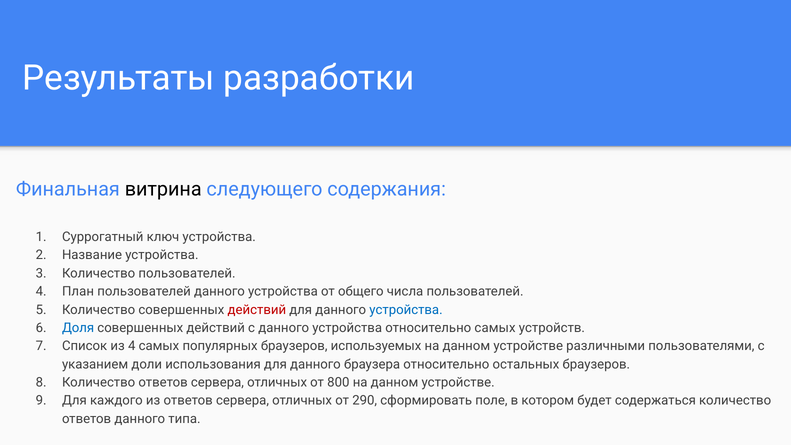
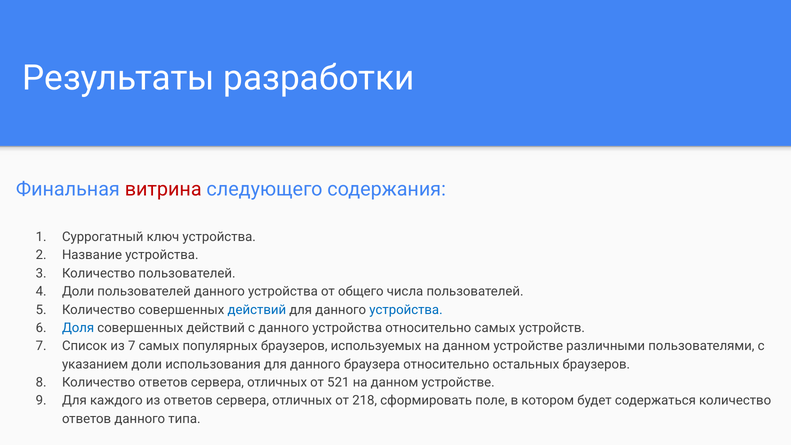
витрина colour: black -> red
План at (78, 291): План -> Доли
действий at (257, 310) colour: red -> blue
из 4: 4 -> 7
800: 800 -> 521
290: 290 -> 218
